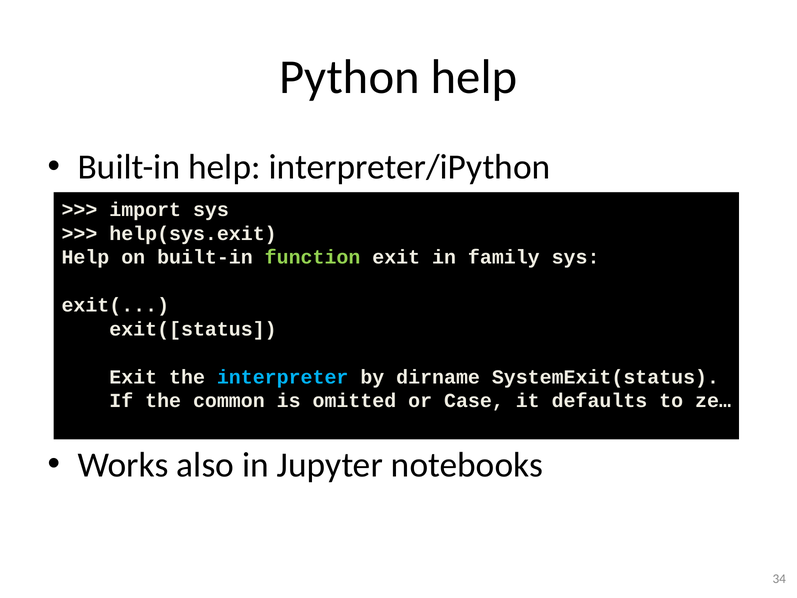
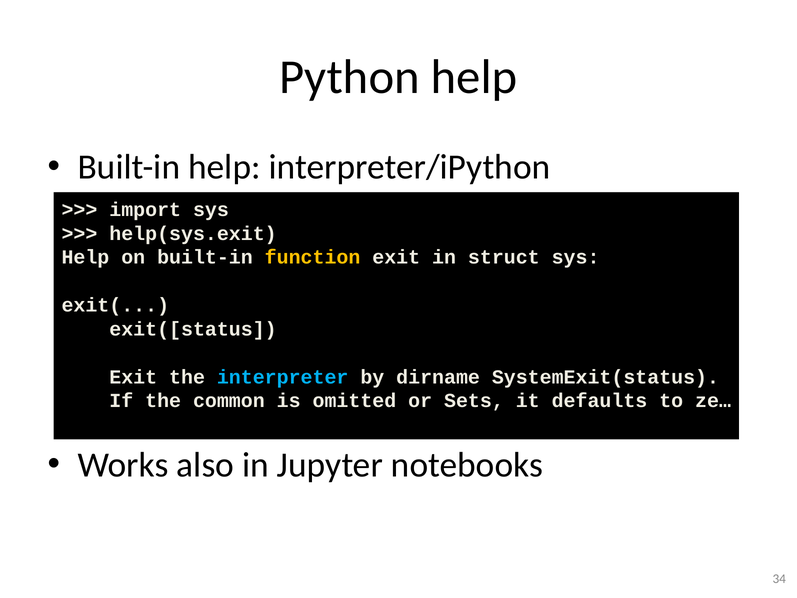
function colour: light green -> yellow
family: family -> struct
Case: Case -> Sets
